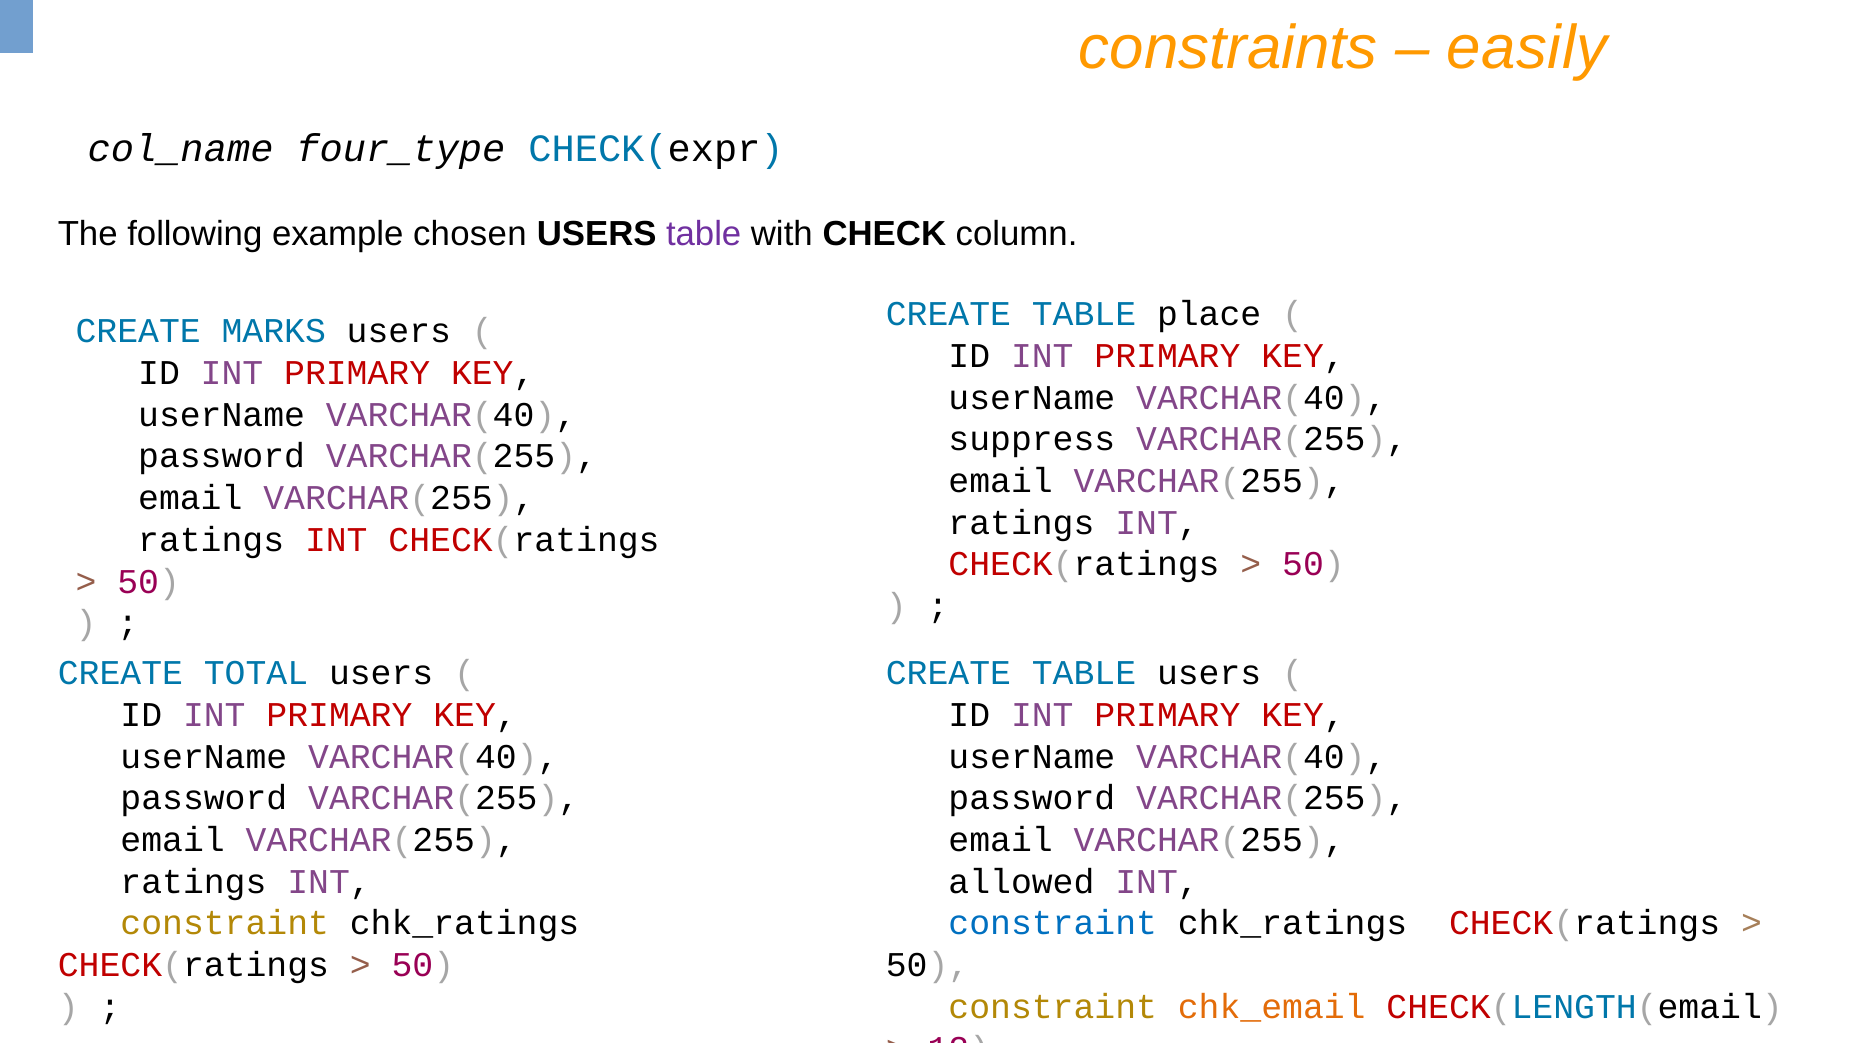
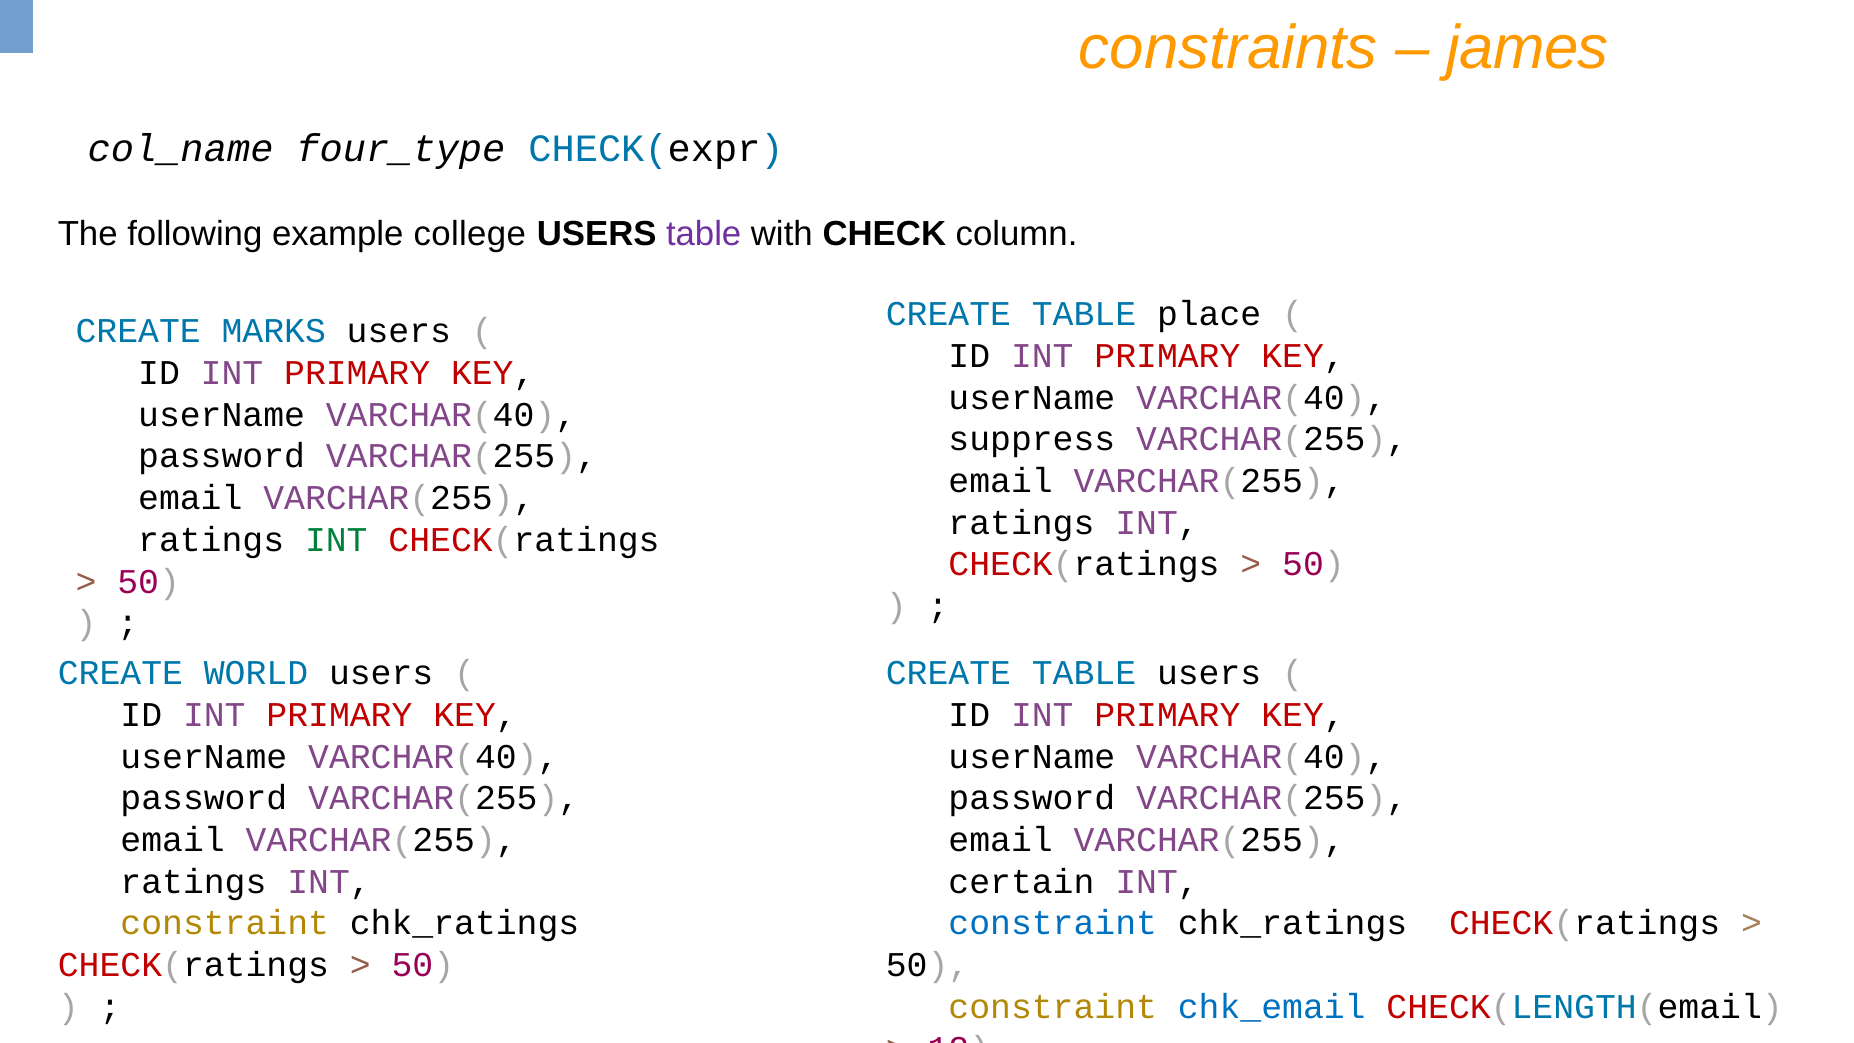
easily: easily -> james
chosen: chosen -> college
INT at (336, 540) colour: red -> green
TOTAL: TOTAL -> WORLD
allowed: allowed -> certain
chk_email colour: orange -> blue
